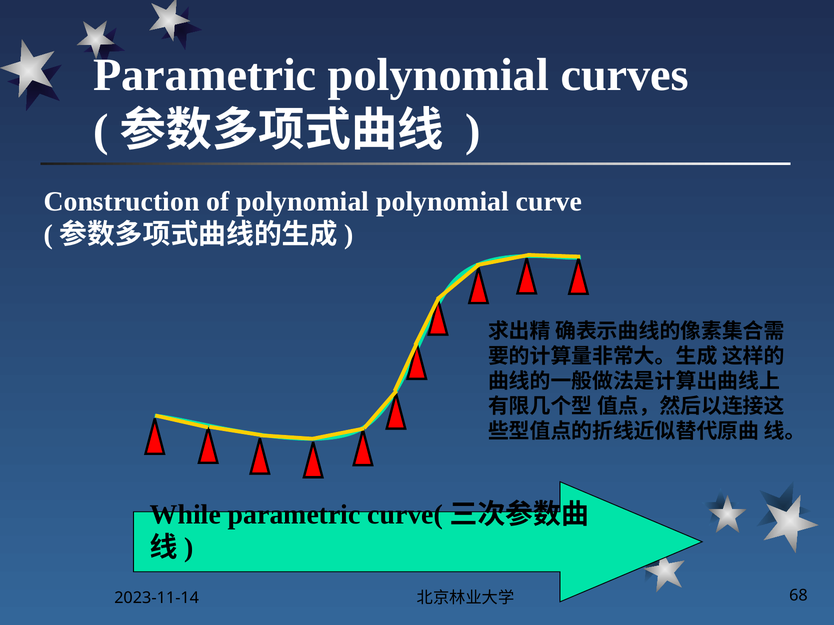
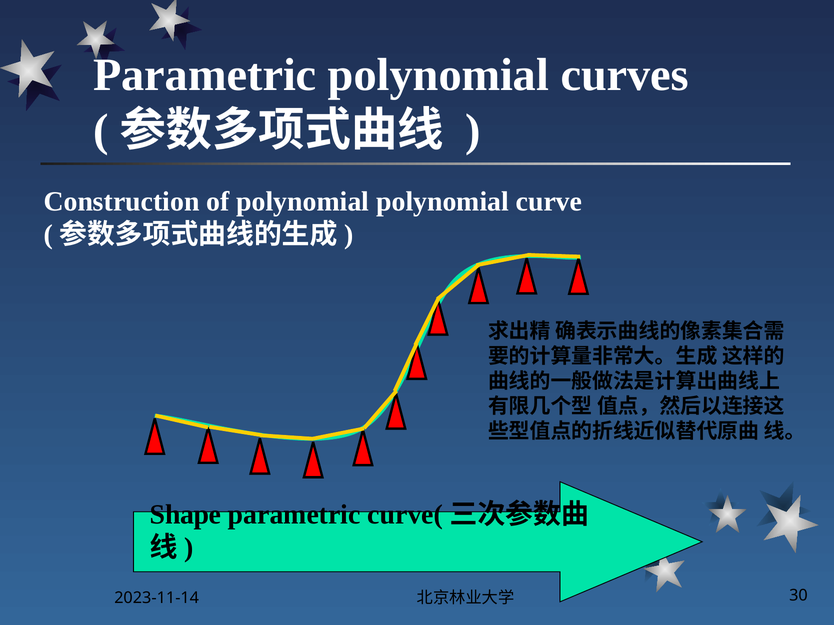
While: While -> Shape
68: 68 -> 30
